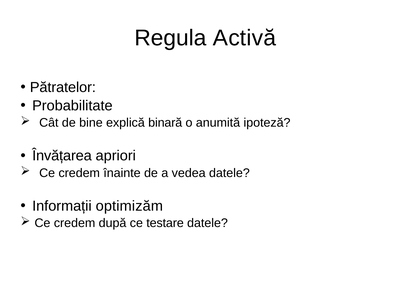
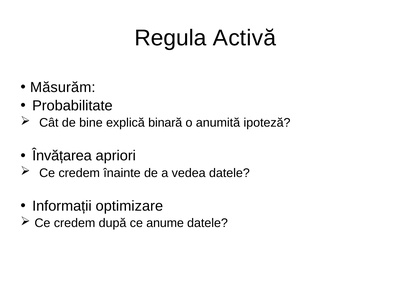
Pătratelor: Pătratelor -> Măsurăm
optimizăm: optimizăm -> optimizare
testare: testare -> anume
